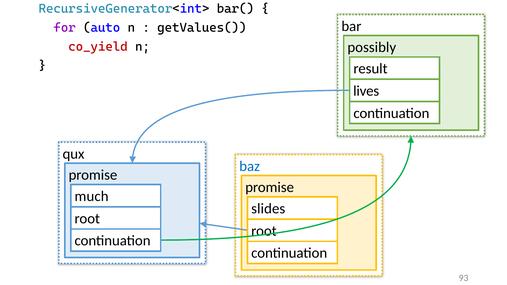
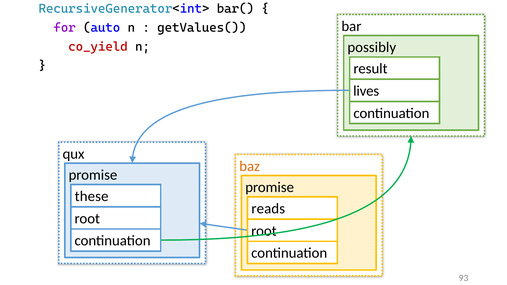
baz colour: blue -> orange
much: much -> these
slides: slides -> reads
